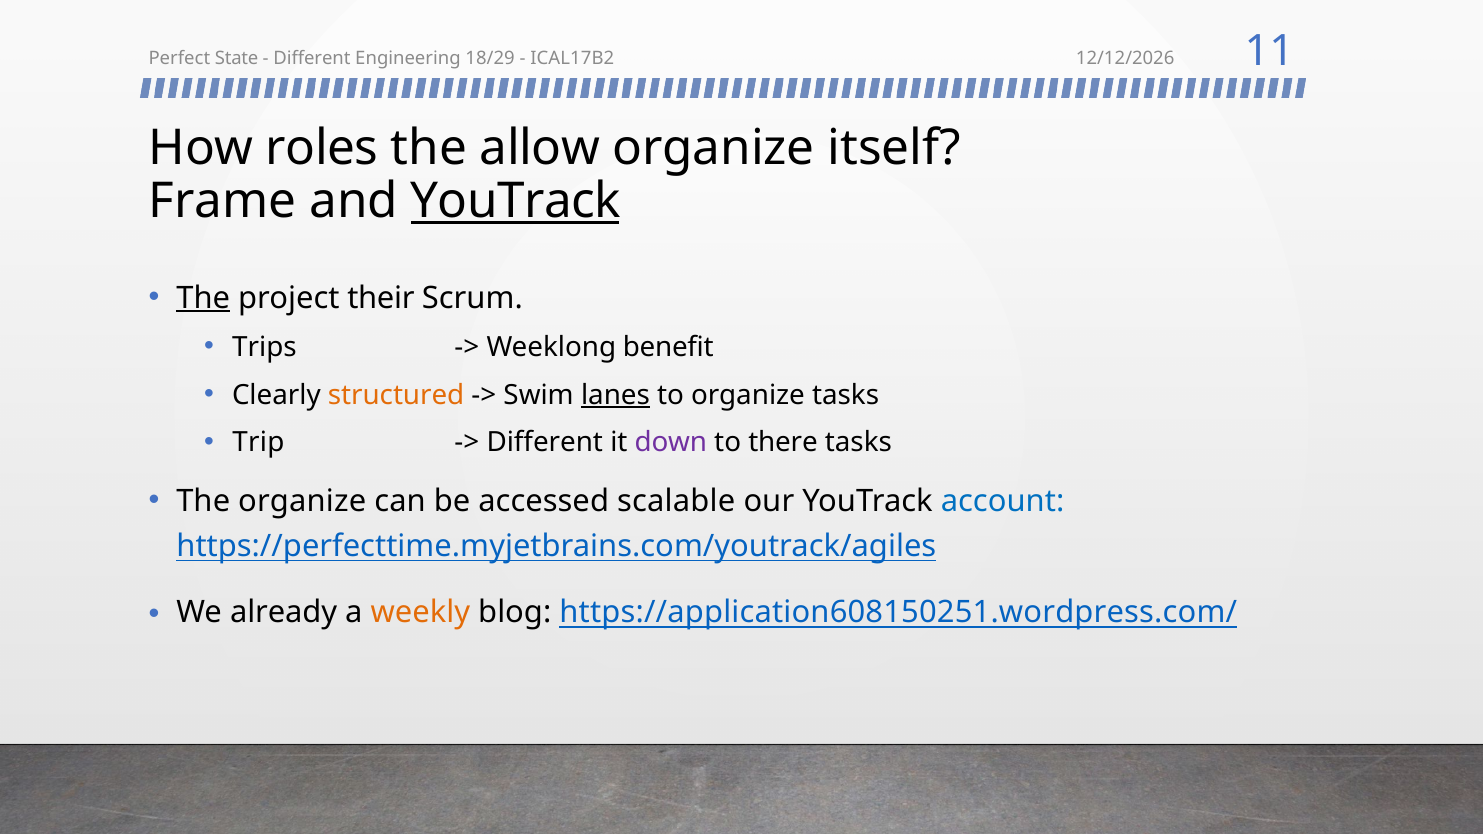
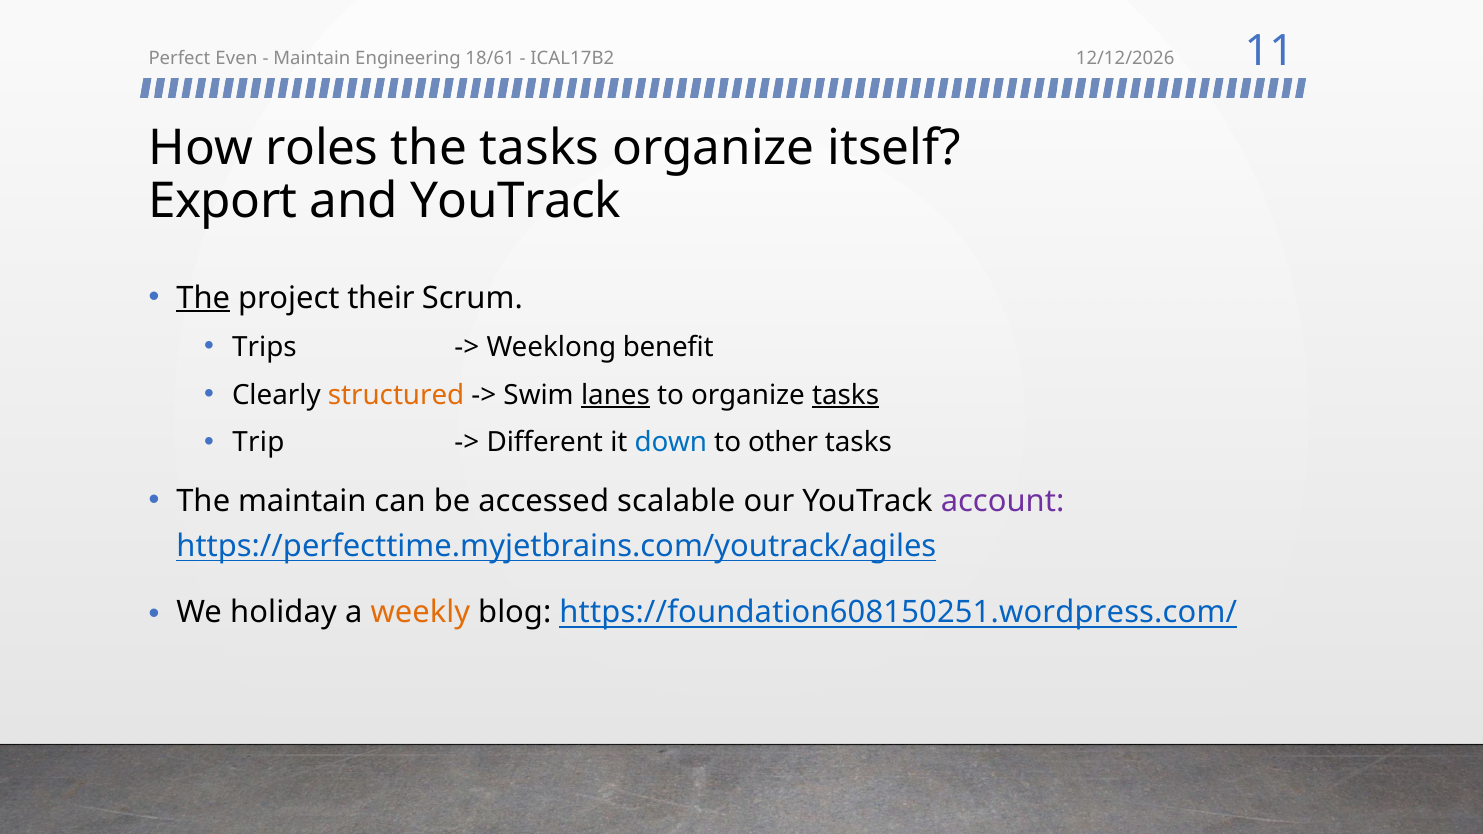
State: State -> Even
Different at (312, 59): Different -> Maintain
18/29: 18/29 -> 18/61
the allow: allow -> tasks
Frame: Frame -> Export
YouTrack at (516, 201) underline: present -> none
tasks at (846, 395) underline: none -> present
down colour: purple -> blue
there: there -> other
The organize: organize -> maintain
account colour: blue -> purple
already: already -> holiday
https://application608150251.wordpress.com/: https://application608150251.wordpress.com/ -> https://foundation608150251.wordpress.com/
